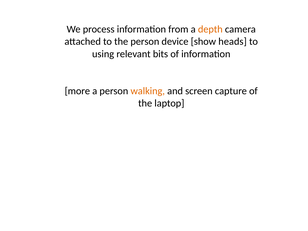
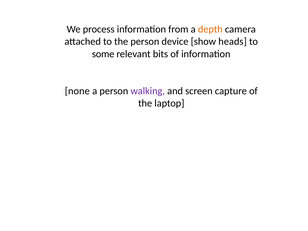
using: using -> some
more: more -> none
walking colour: orange -> purple
